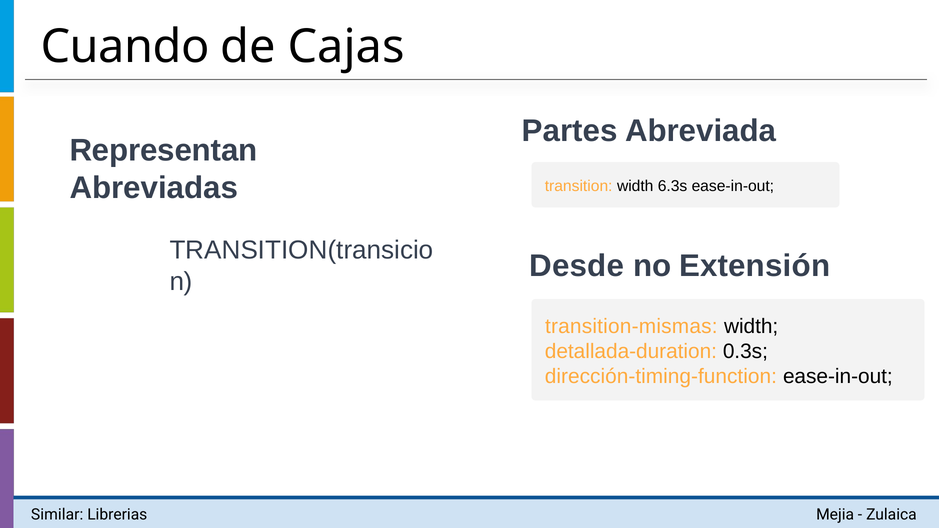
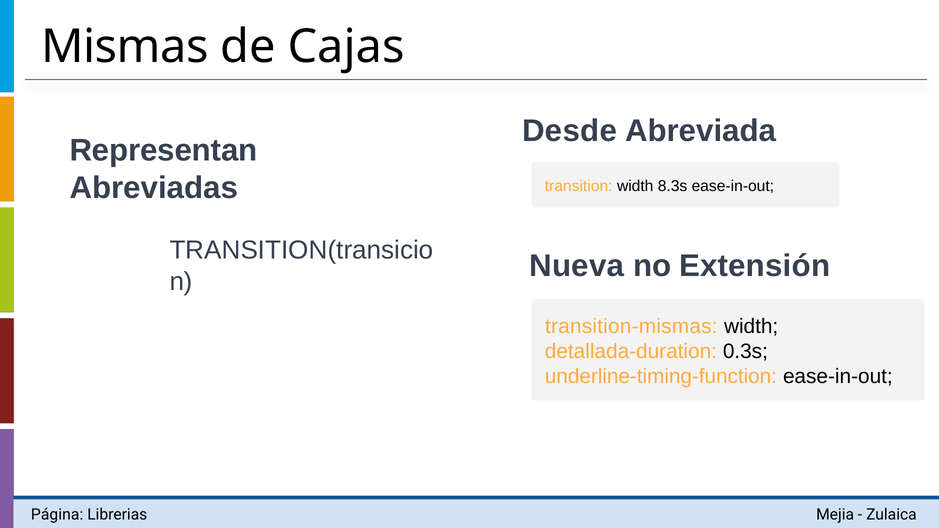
Cuando: Cuando -> Mismas
Partes: Partes -> Desde
6.3s: 6.3s -> 8.3s
Desde: Desde -> Nueva
dirección-timing-function: dirección-timing-function -> underline-timing-function
Similar: Similar -> Página
